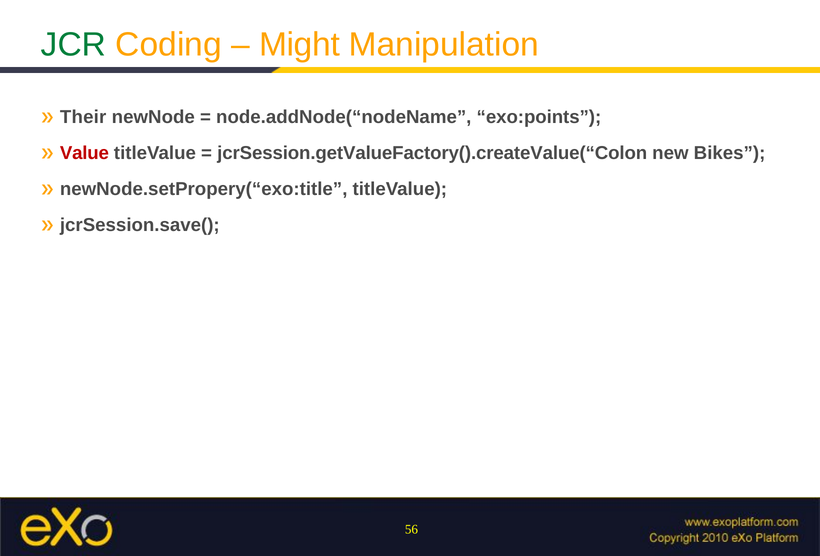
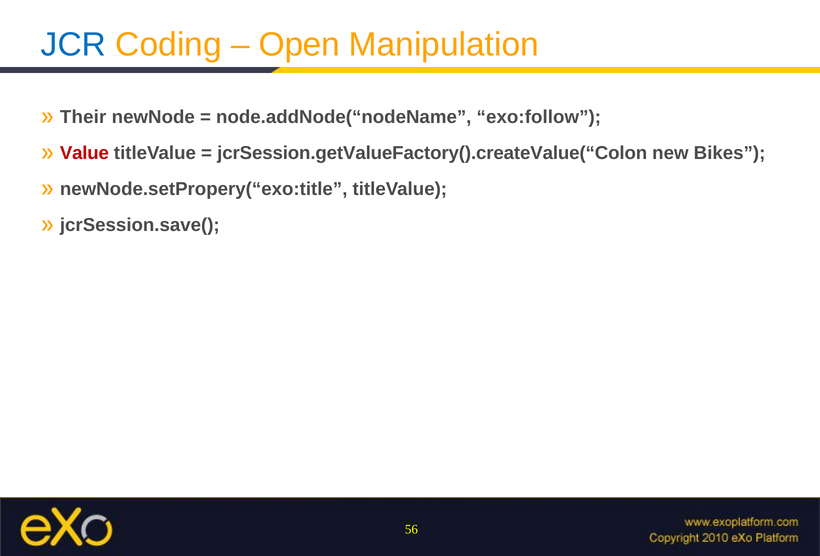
JCR colour: green -> blue
Might: Might -> Open
exo:points: exo:points -> exo:follow
